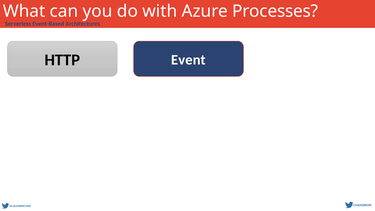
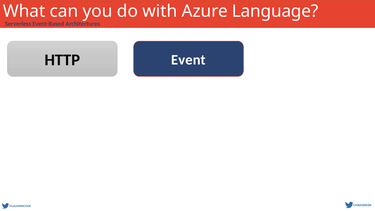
Processes: Processes -> Language
